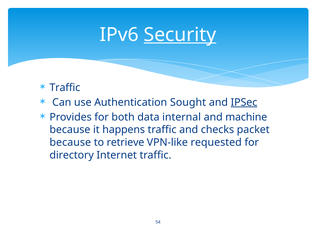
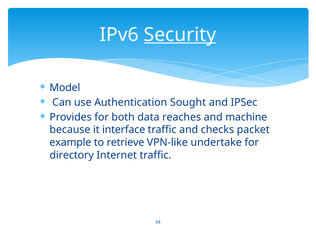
Traffic at (65, 88): Traffic -> Model
IPSec underline: present -> none
internal: internal -> reaches
happens: happens -> interface
because at (70, 142): because -> example
requested: requested -> undertake
